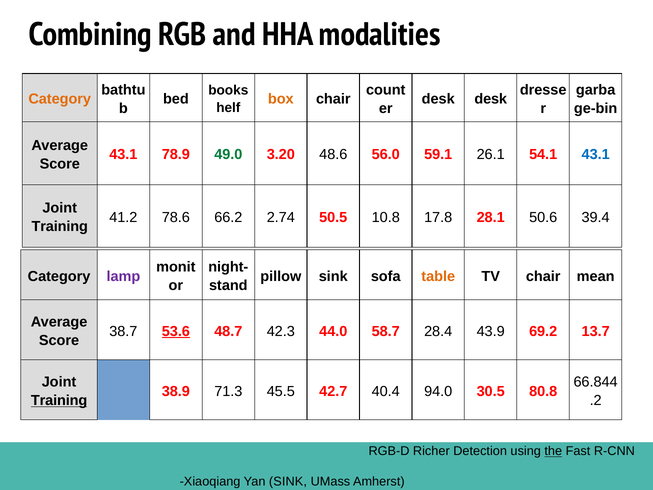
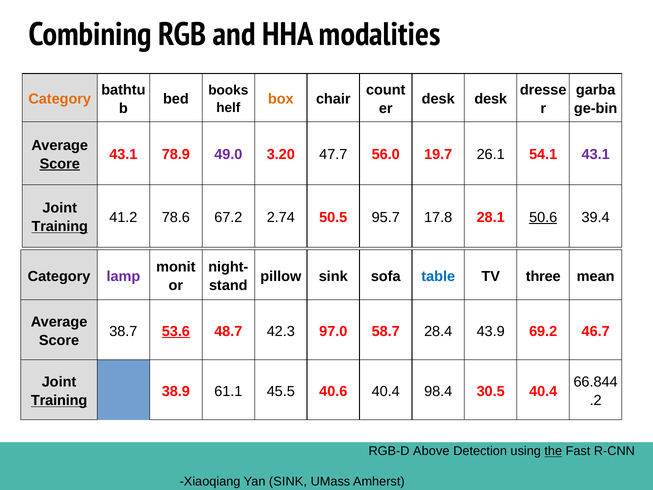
49.0 colour: green -> purple
48.6: 48.6 -> 47.7
59.1: 59.1 -> 19.7
43.1 at (596, 155) colour: blue -> purple
Score at (60, 164) underline: none -> present
66.2: 66.2 -> 67.2
10.8: 10.8 -> 95.7
50.6 underline: none -> present
Training at (60, 226) underline: none -> present
table colour: orange -> blue
TV chair: chair -> three
44.0: 44.0 -> 97.0
13.7: 13.7 -> 46.7
71.3: 71.3 -> 61.1
42.7: 42.7 -> 40.6
94.0: 94.0 -> 98.4
30.5 80.8: 80.8 -> 40.4
Richer: Richer -> Above
